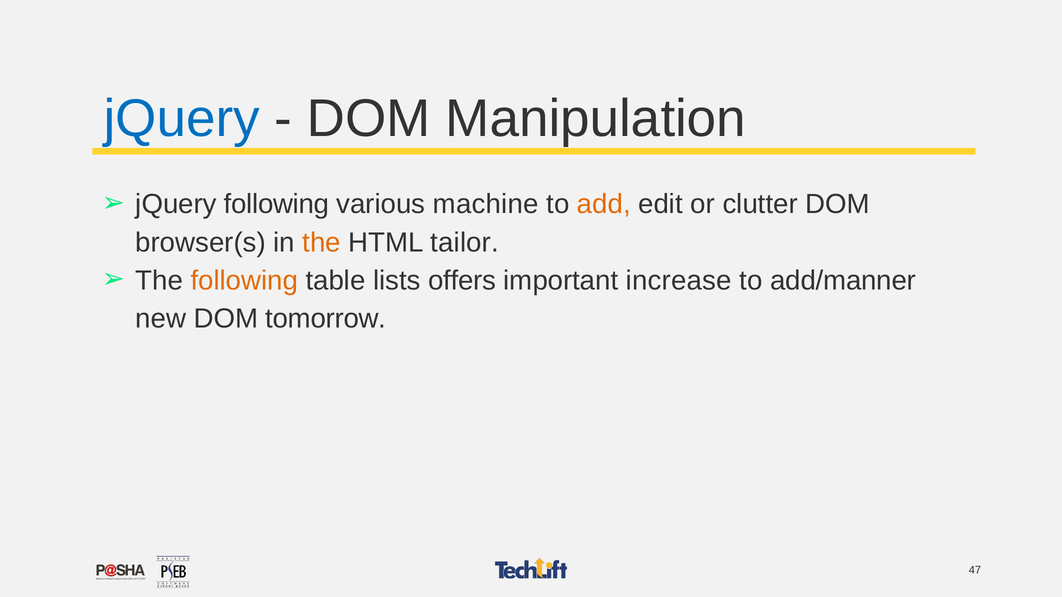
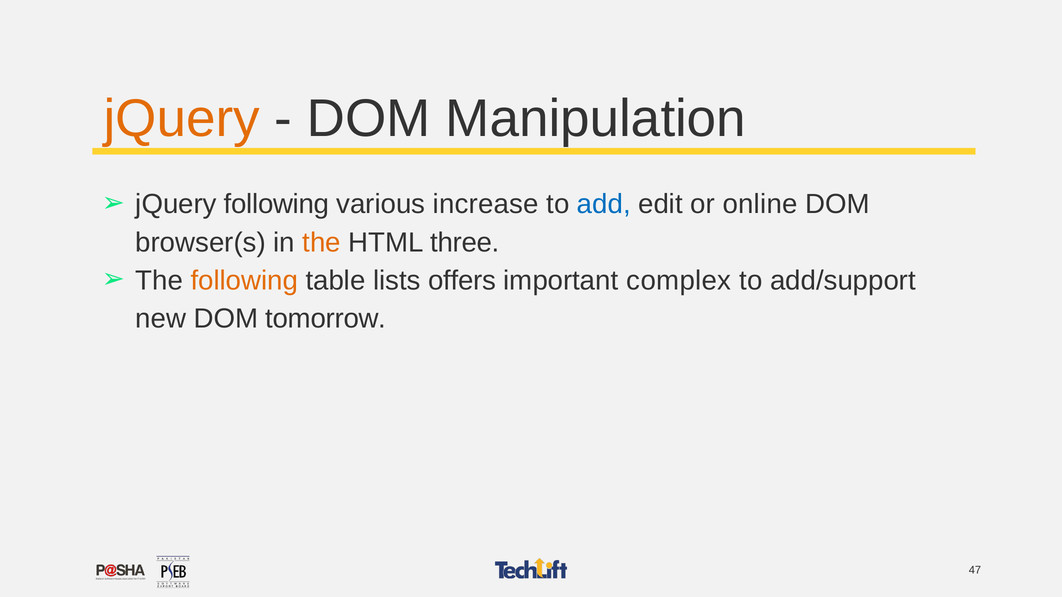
jQuery at (182, 119) colour: blue -> orange
machine: machine -> increase
add colour: orange -> blue
clutter: clutter -> online
tailor: tailor -> three
increase: increase -> complex
add/manner: add/manner -> add/support
